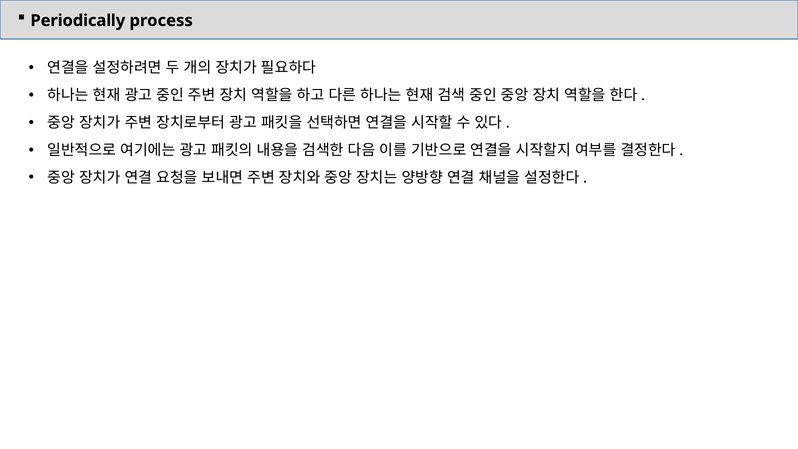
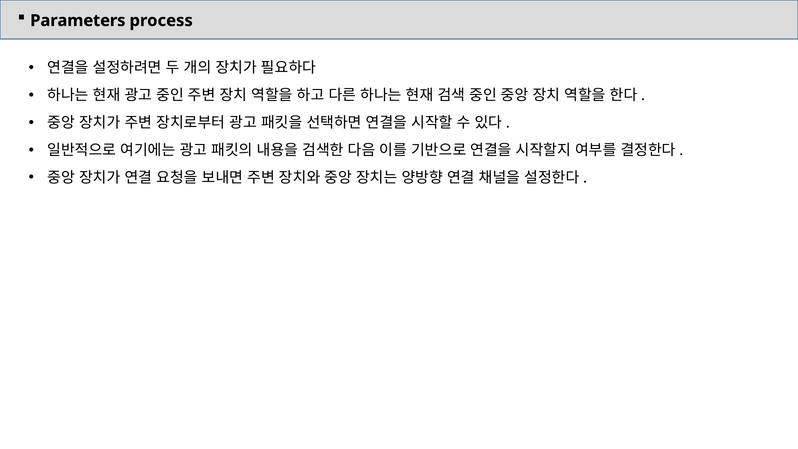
Periodically: Periodically -> Parameters
